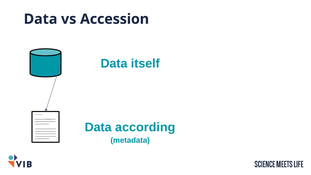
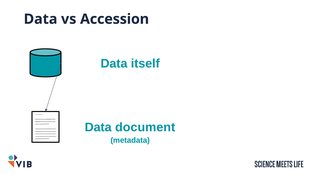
according: according -> document
